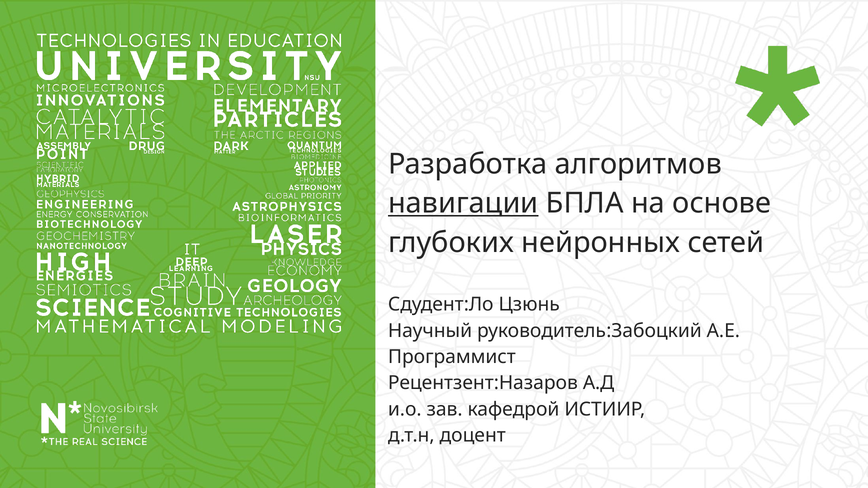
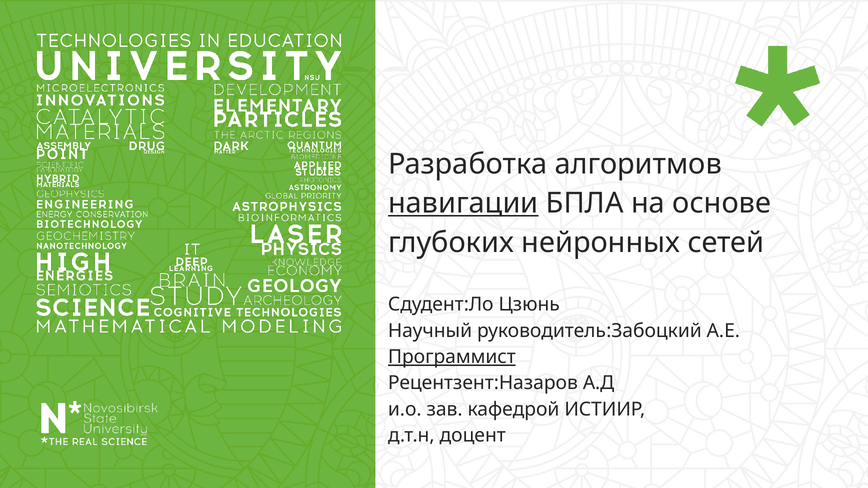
Программист underline: none -> present
